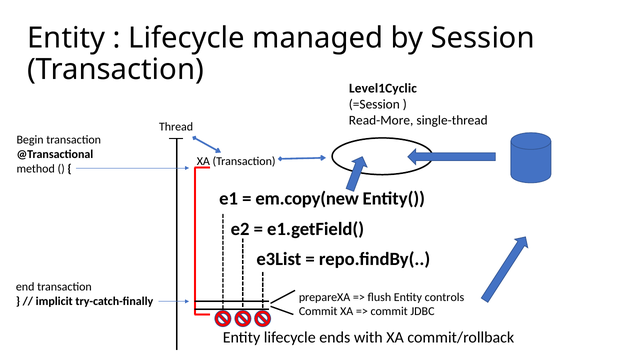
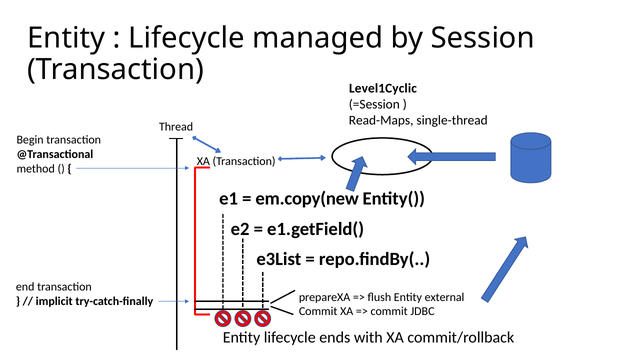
Read-More: Read-More -> Read-Maps
controls: controls -> external
